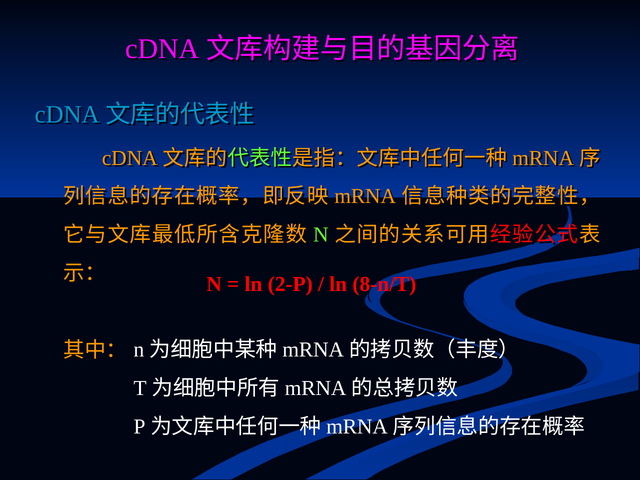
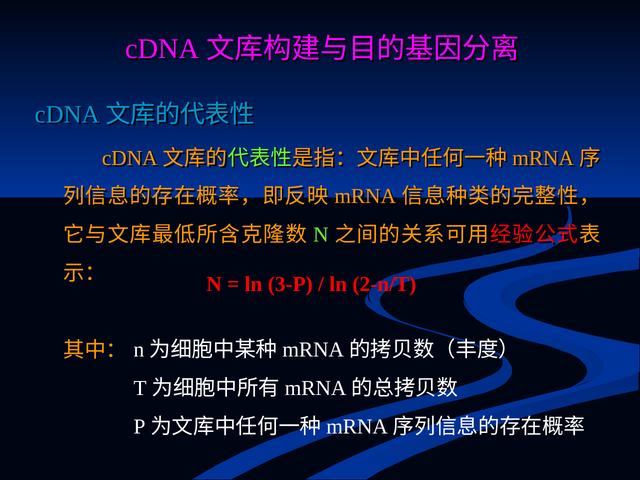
2-P: 2-P -> 3-P
8-n/T: 8-n/T -> 2-n/T
